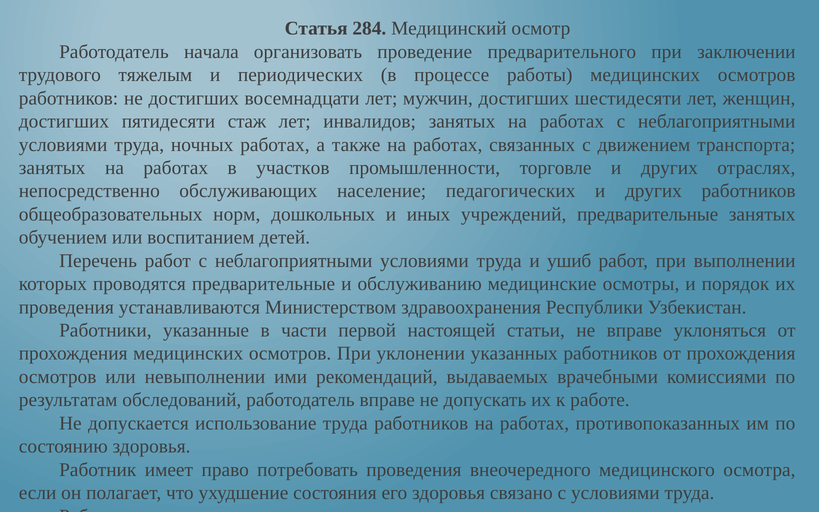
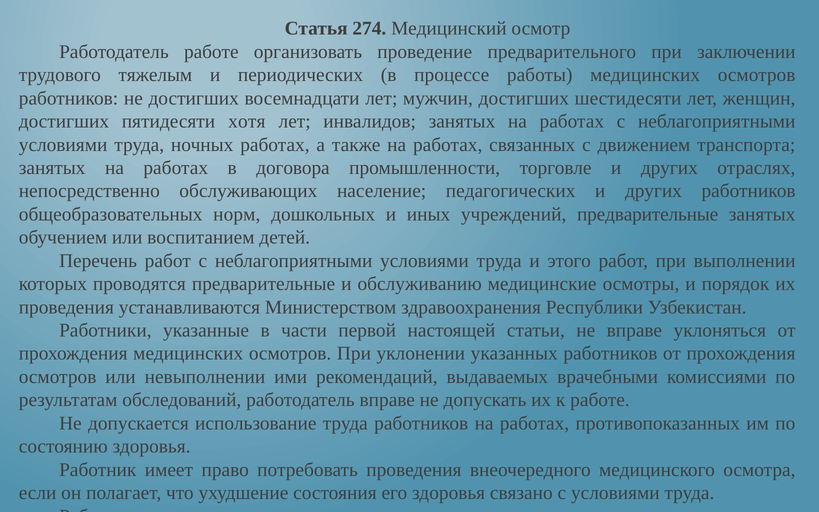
284: 284 -> 274
Работодатель начала: начала -> работе
стаж: стаж -> хотя
участков: участков -> договора
ушиб: ушиб -> этого
